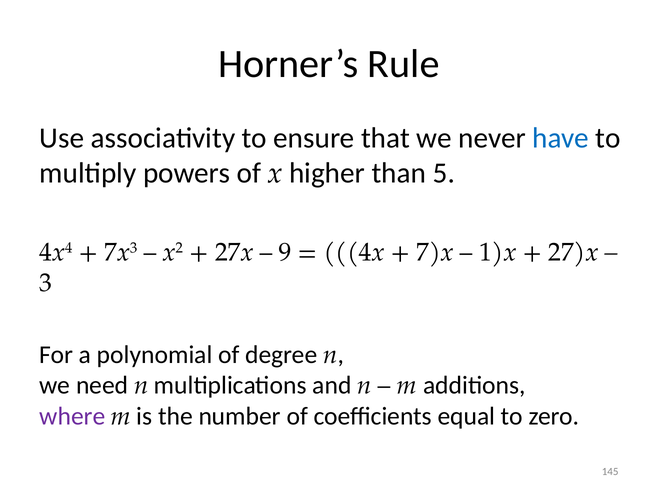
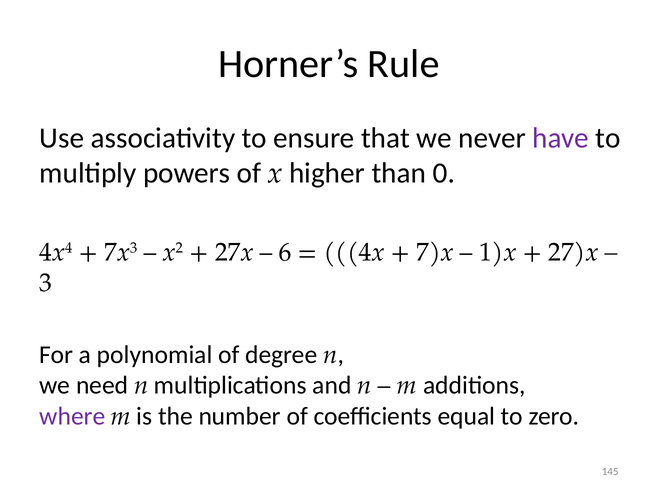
have colour: blue -> purple
5: 5 -> 0
9: 9 -> 6
